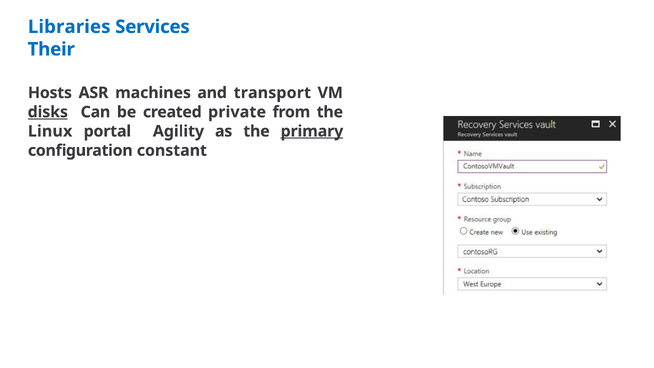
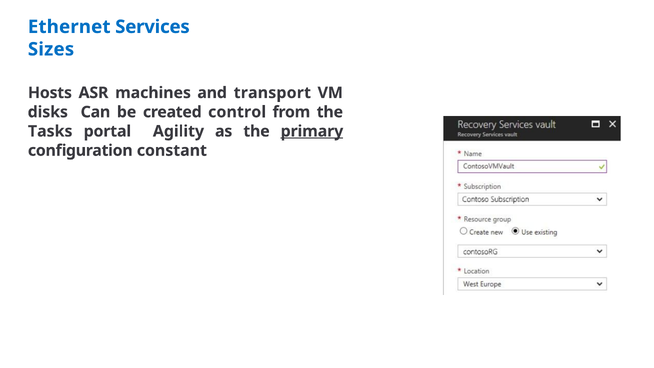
Libraries: Libraries -> Ethernet
Their: Their -> Sizes
disks underline: present -> none
private: private -> control
Linux: Linux -> Tasks
